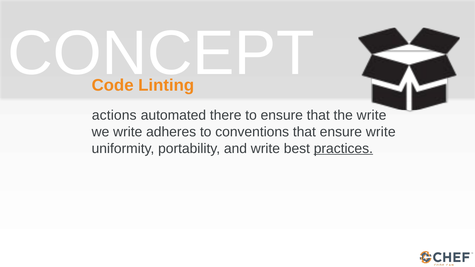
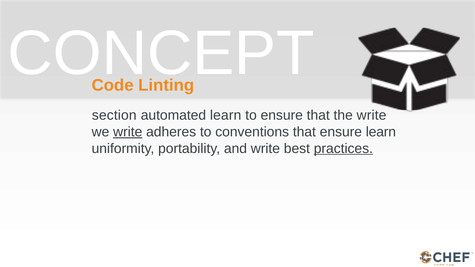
actions: actions -> section
automated there: there -> learn
write at (128, 132) underline: none -> present
ensure write: write -> learn
